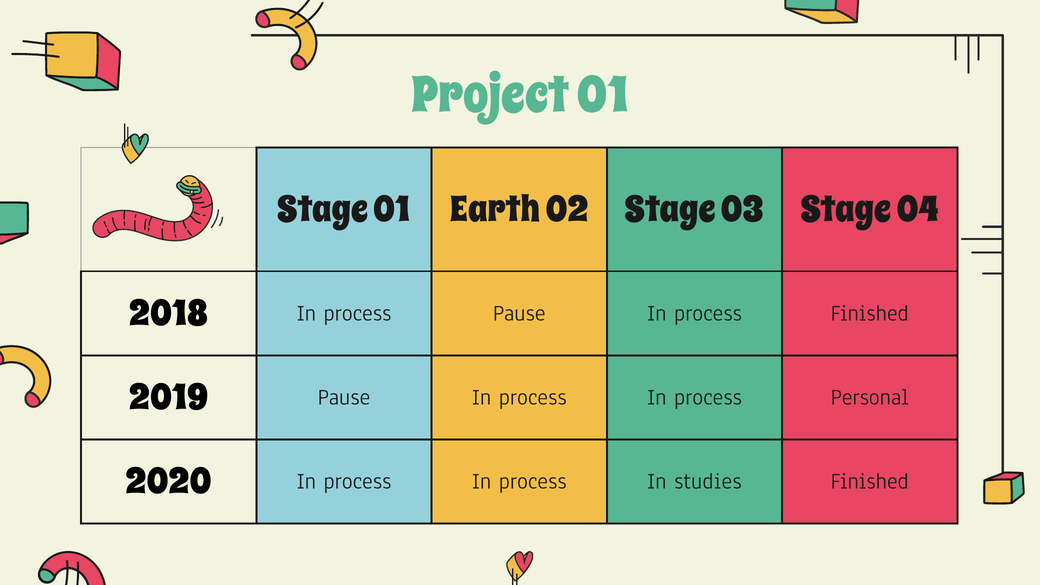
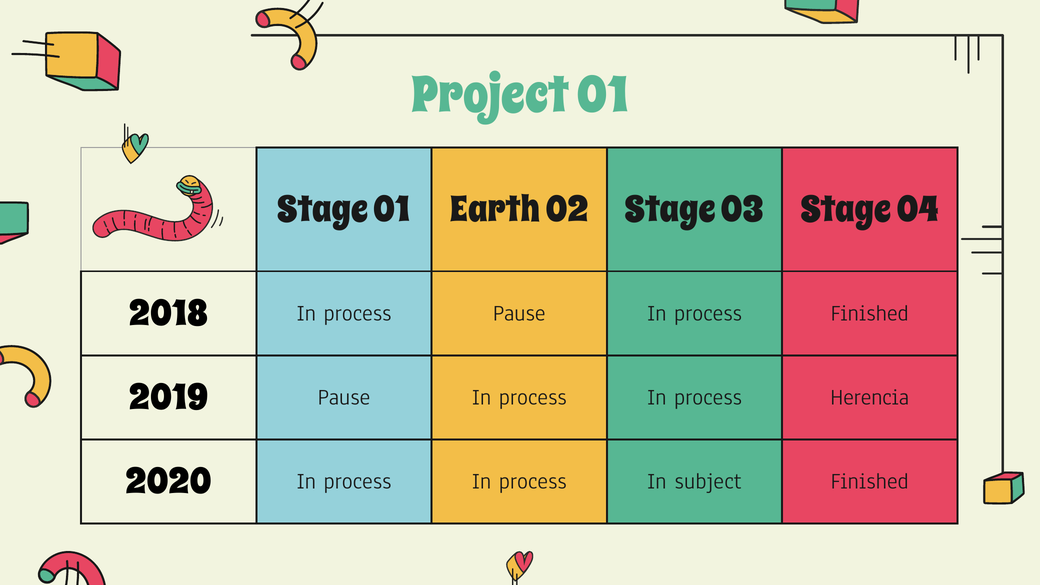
Personal: Personal -> Herencia
studies: studies -> subject
